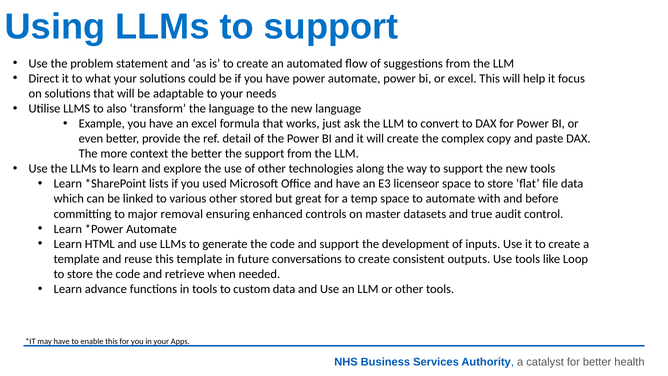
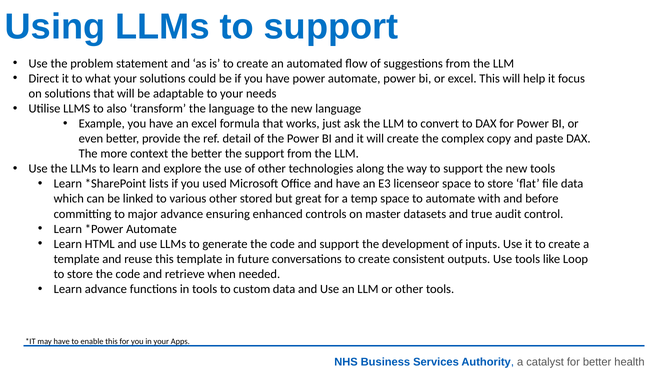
major removal: removal -> advance
